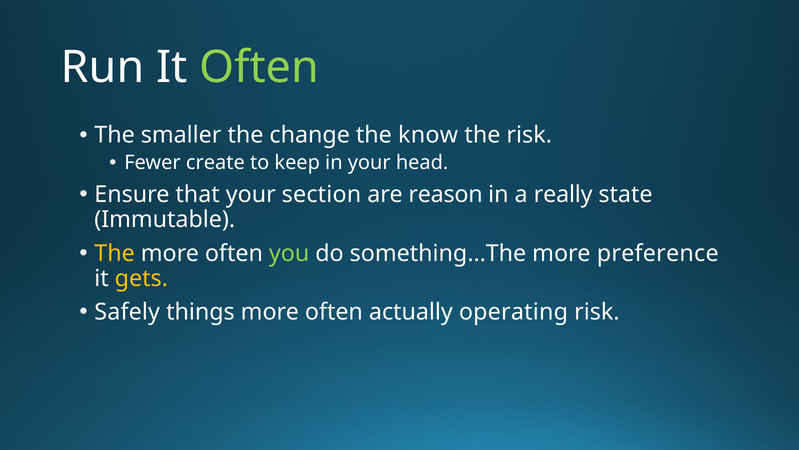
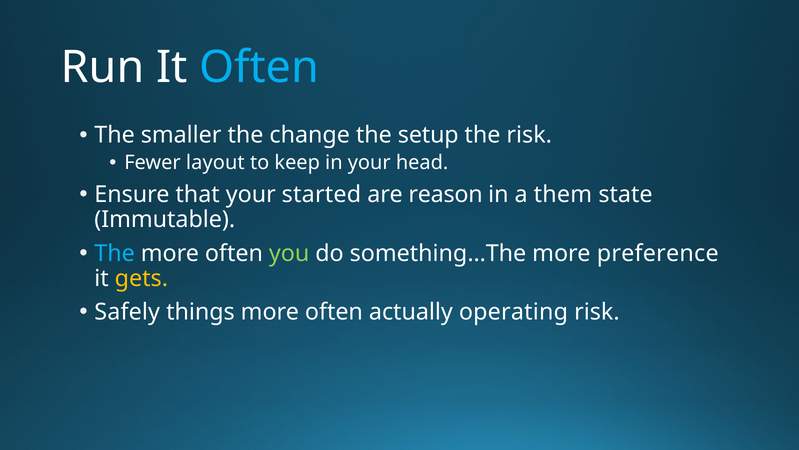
Often at (259, 67) colour: light green -> light blue
know: know -> setup
create: create -> layout
section: section -> started
really: really -> them
The at (115, 253) colour: yellow -> light blue
